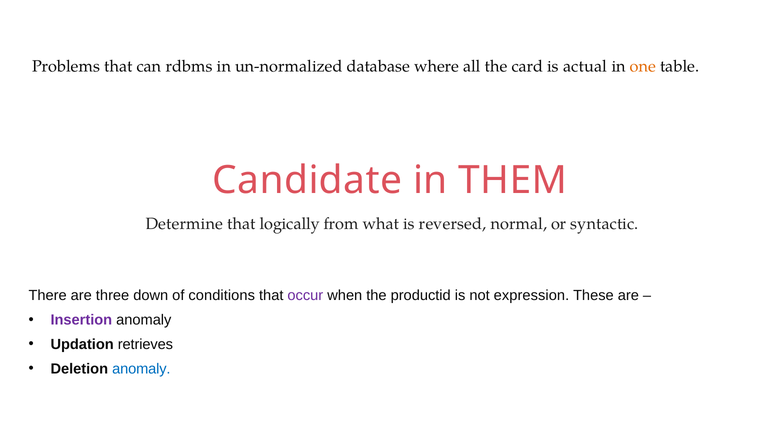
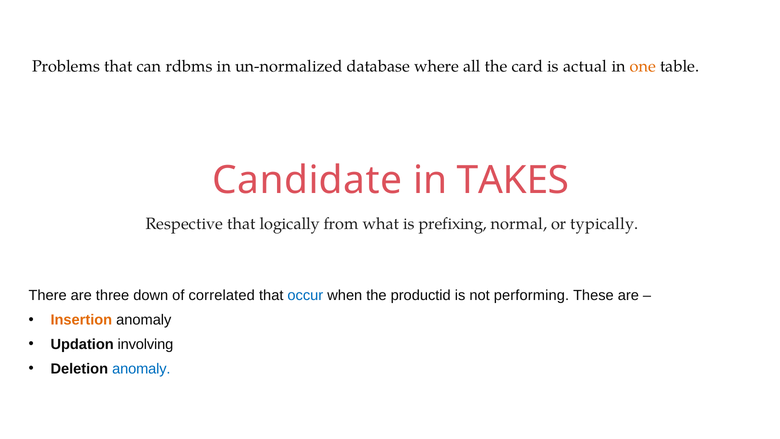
THEM: THEM -> TAKES
Determine: Determine -> Respective
reversed: reversed -> prefixing
syntactic: syntactic -> typically
conditions: conditions -> correlated
occur colour: purple -> blue
expression: expression -> performing
Insertion colour: purple -> orange
retrieves: retrieves -> involving
